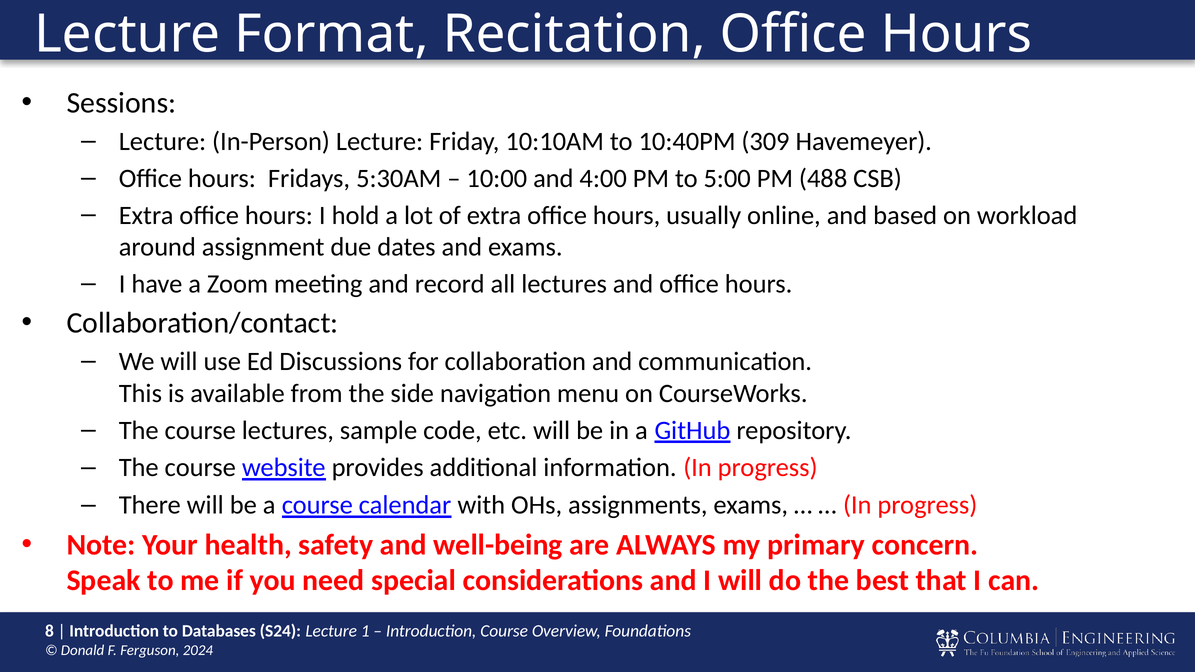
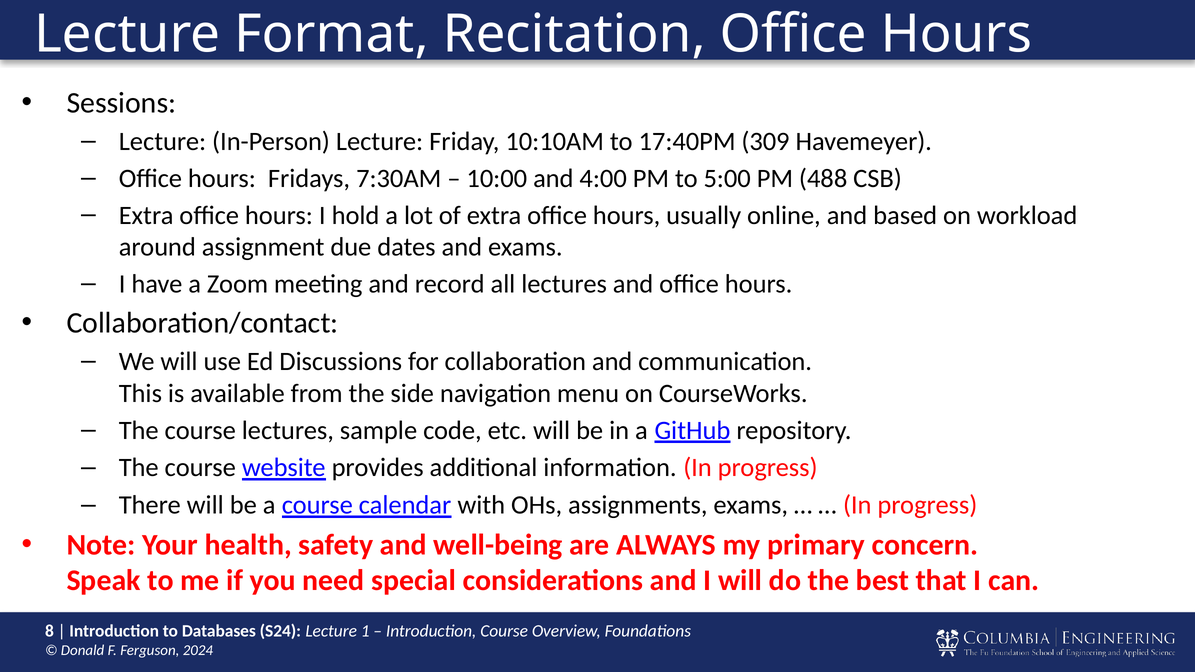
10:40PM: 10:40PM -> 17:40PM
5:30AM: 5:30AM -> 7:30AM
